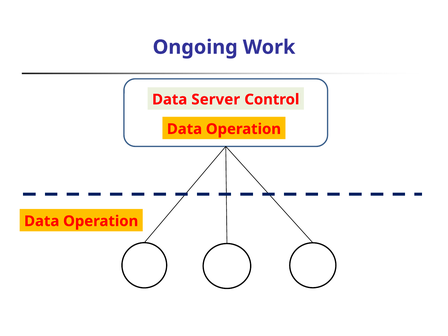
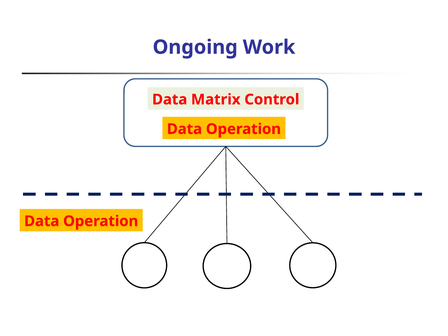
Server: Server -> Matrix
